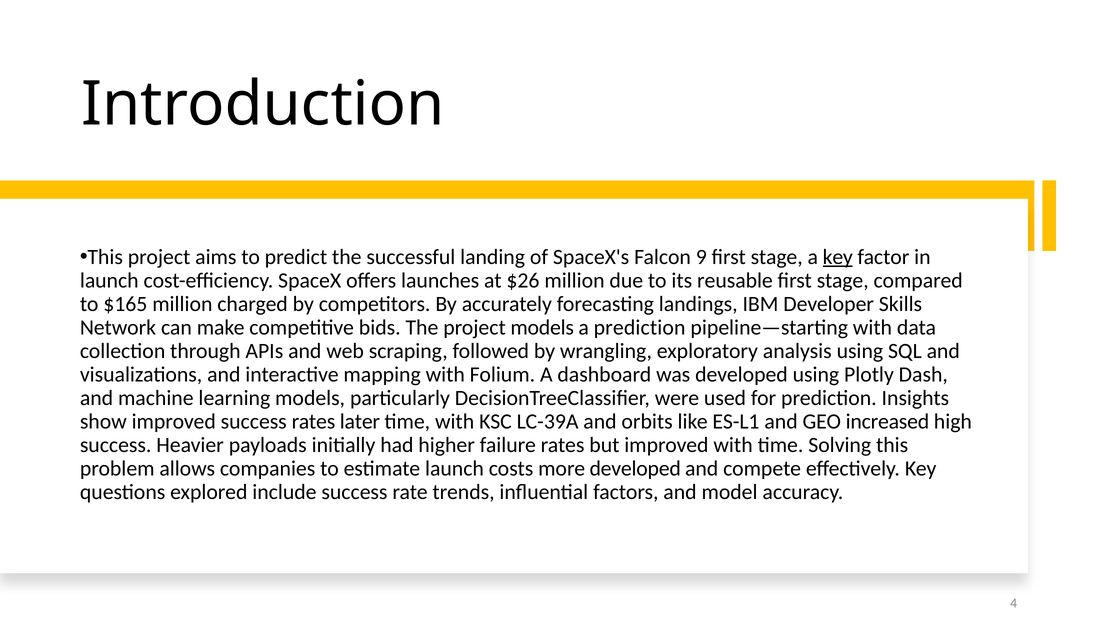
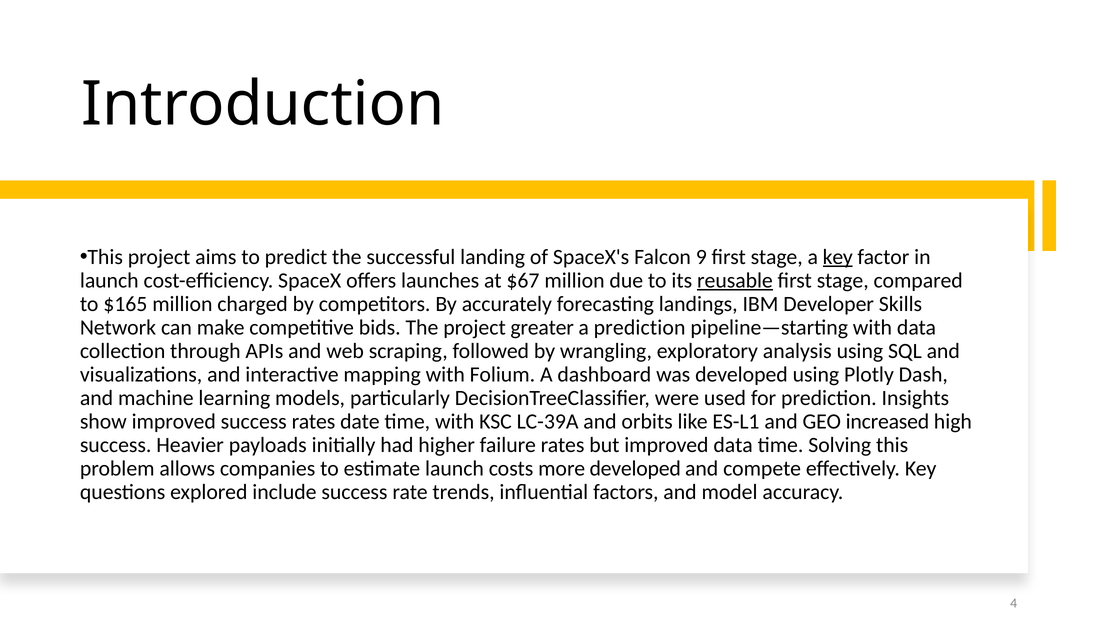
$26: $26 -> $67
reusable underline: none -> present
project models: models -> greater
later: later -> date
improved with: with -> data
